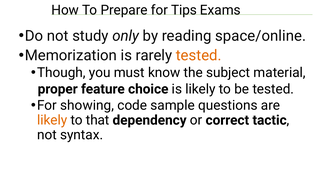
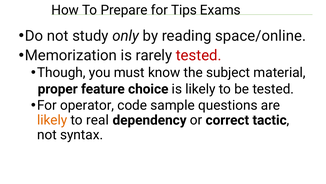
tested at (199, 55) colour: orange -> red
showing: showing -> operator
that: that -> real
